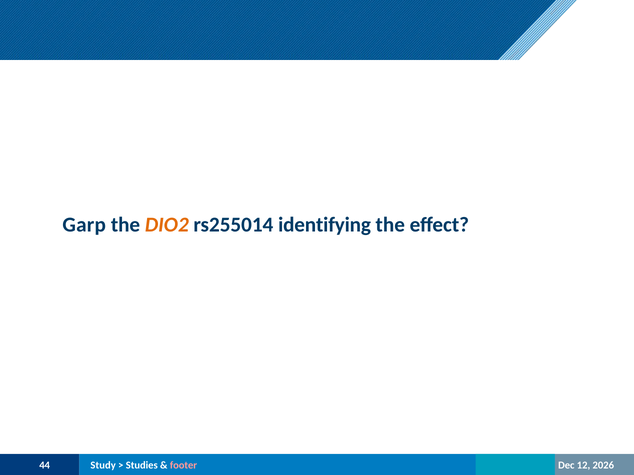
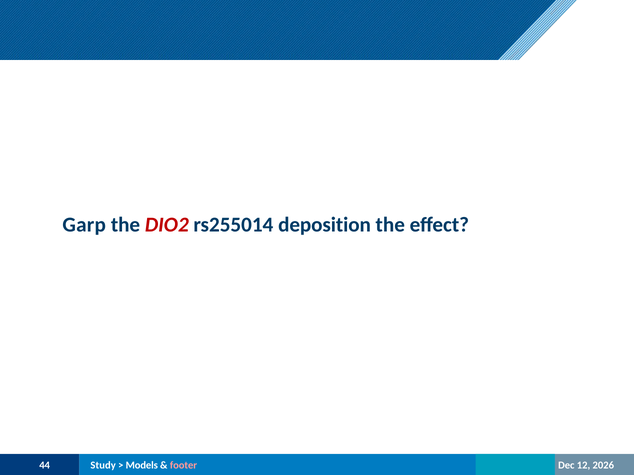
DIO2 colour: orange -> red
identifying: identifying -> deposition
Studies: Studies -> Models
